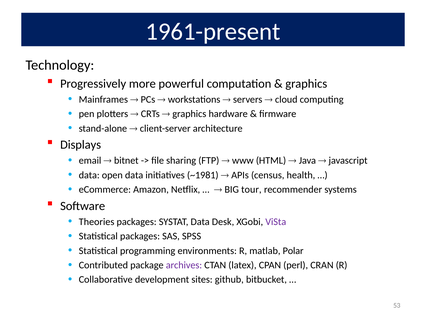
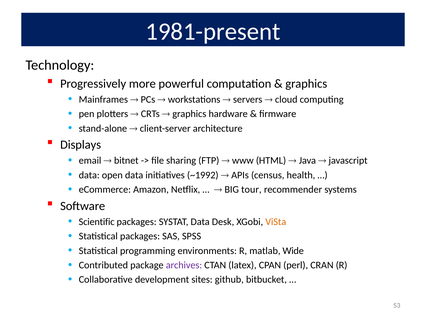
1961-present: 1961-present -> 1981-present
~1981: ~1981 -> ~1992
Theories: Theories -> Scientific
ViSta colour: purple -> orange
Polar: Polar -> Wide
